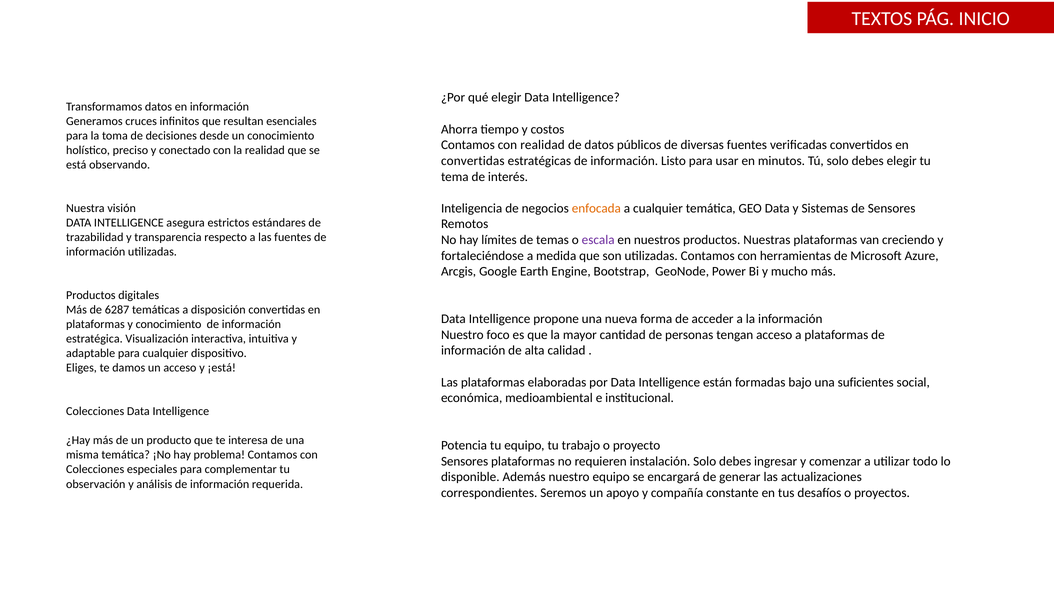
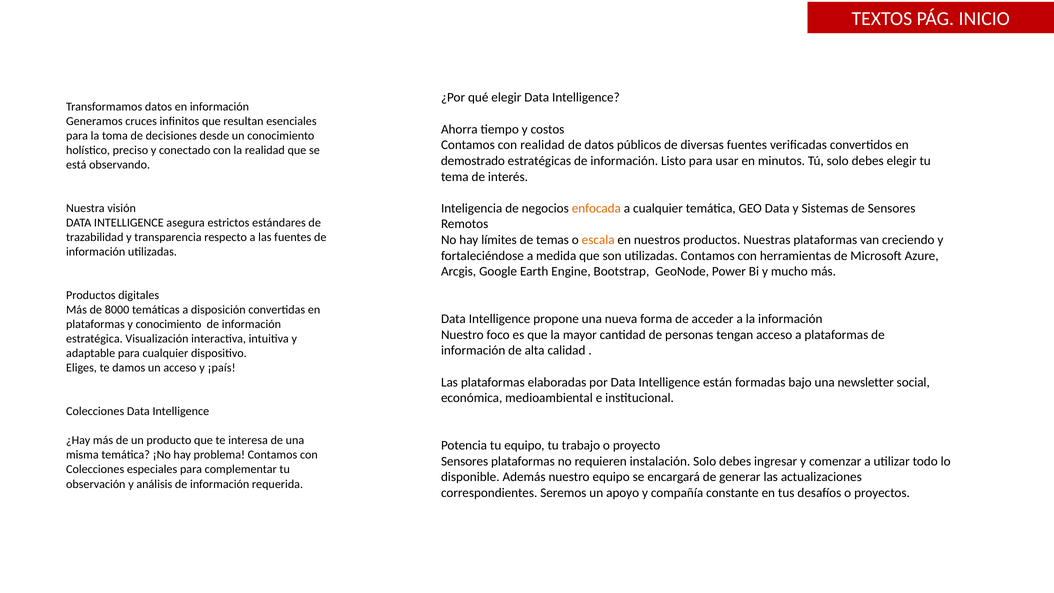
convertidas at (473, 161): convertidas -> demostrado
escala colour: purple -> orange
6287: 6287 -> 8000
¡está: ¡está -> ¡país
suficientes: suficientes -> newsletter
